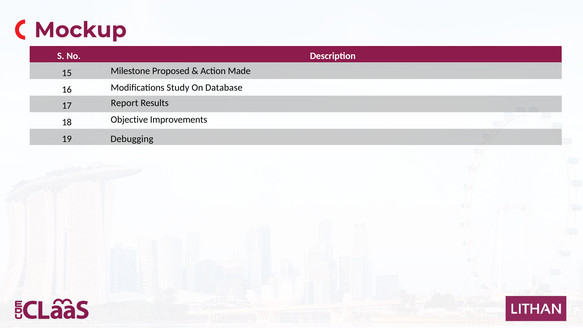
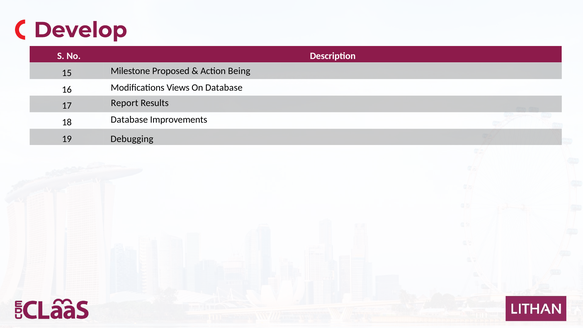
Mockup: Mockup -> Develop
Made: Made -> Being
Study: Study -> Views
18 Objective: Objective -> Database
